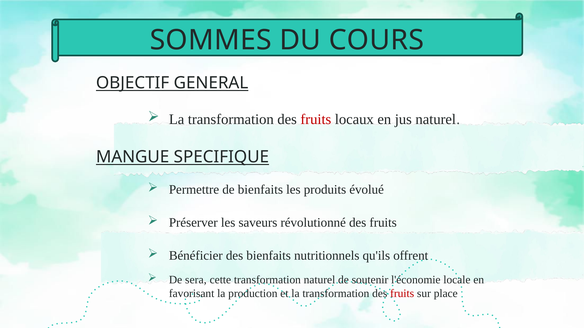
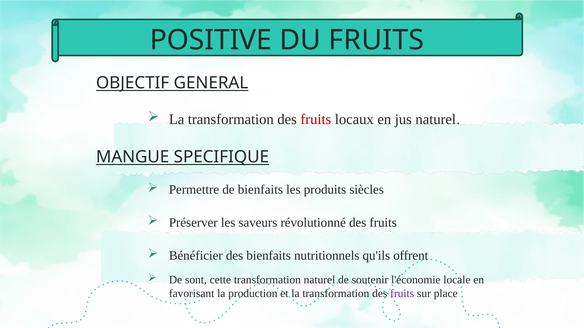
SOMMES: SOMMES -> POSITIVE
DU COURS: COURS -> FRUITS
évolué: évolué -> siècles
sera: sera -> sont
fruits at (402, 294) colour: red -> purple
